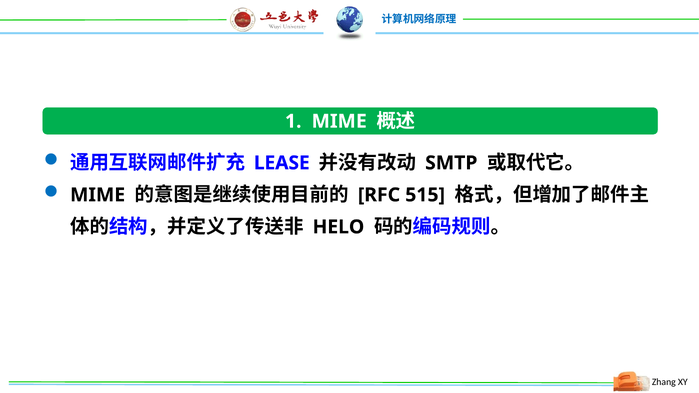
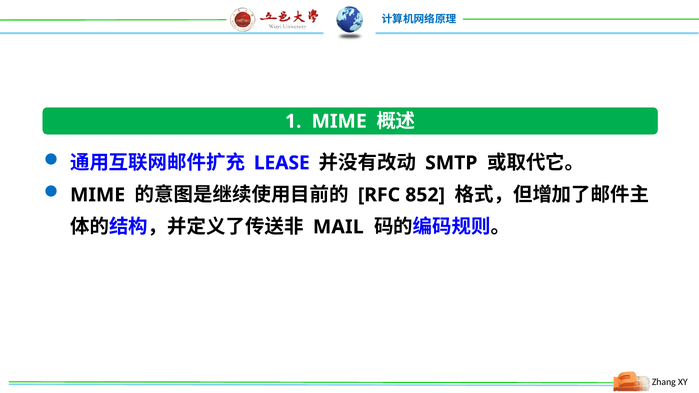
515: 515 -> 852
HELO: HELO -> MAIL
